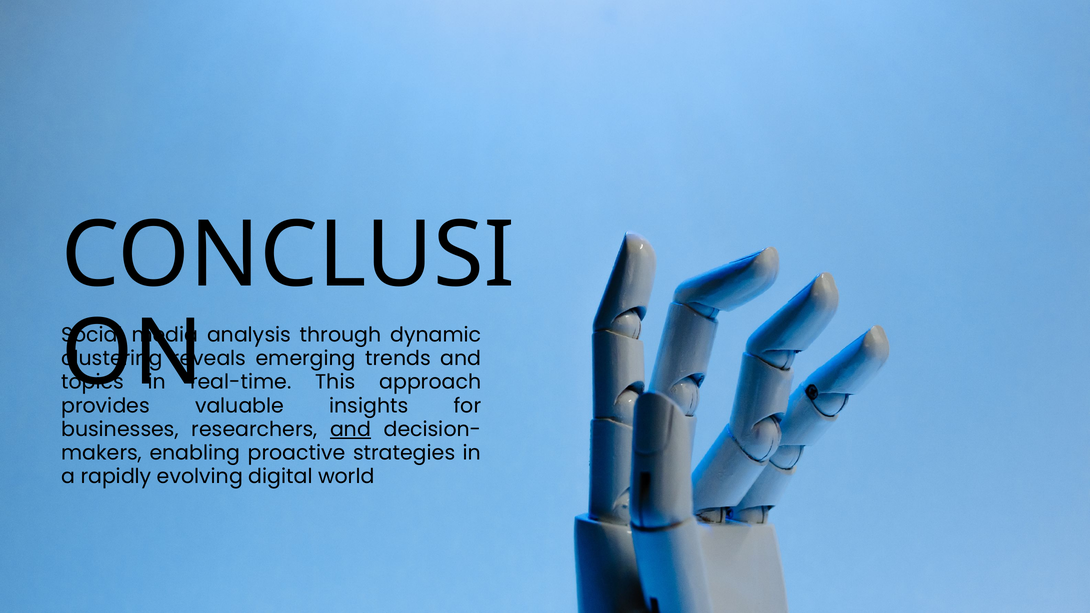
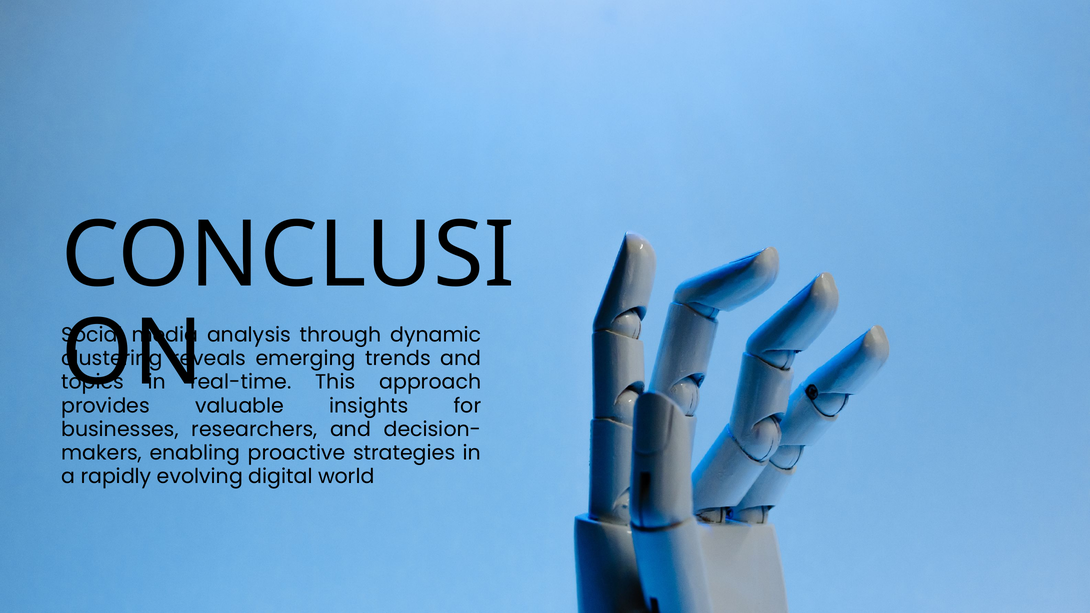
and at (351, 429) underline: present -> none
